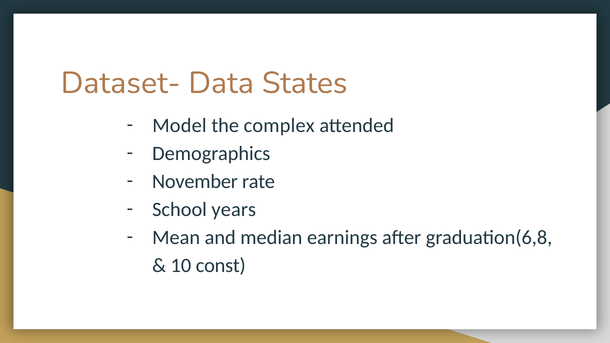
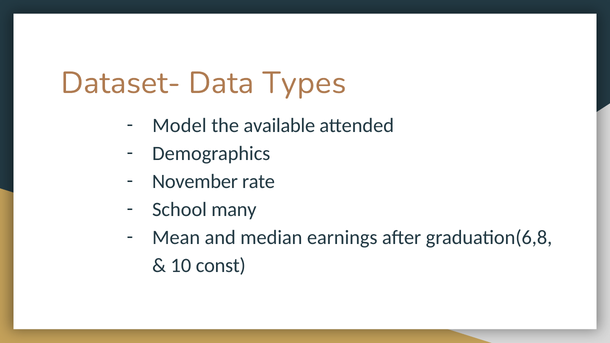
States: States -> Types
complex: complex -> available
years: years -> many
